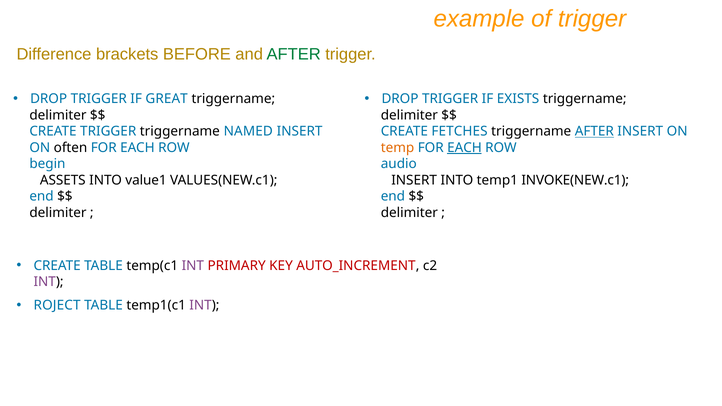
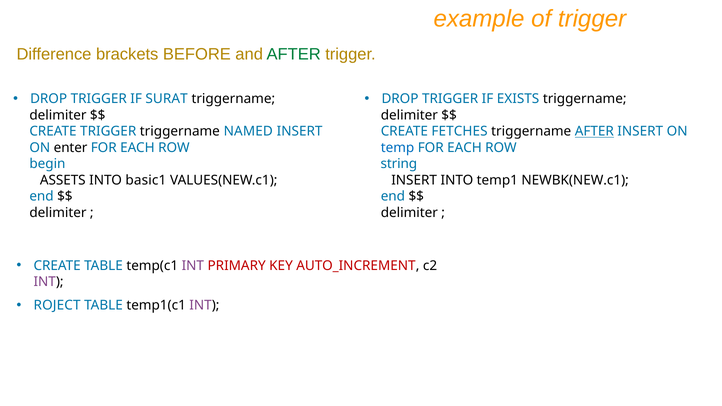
GREAT: GREAT -> SURAT
often: often -> enter
temp colour: orange -> blue
EACH at (465, 148) underline: present -> none
audio: audio -> string
value1: value1 -> basic1
INVOKE(NEW.c1: INVOKE(NEW.c1 -> NEWBK(NEW.c1
